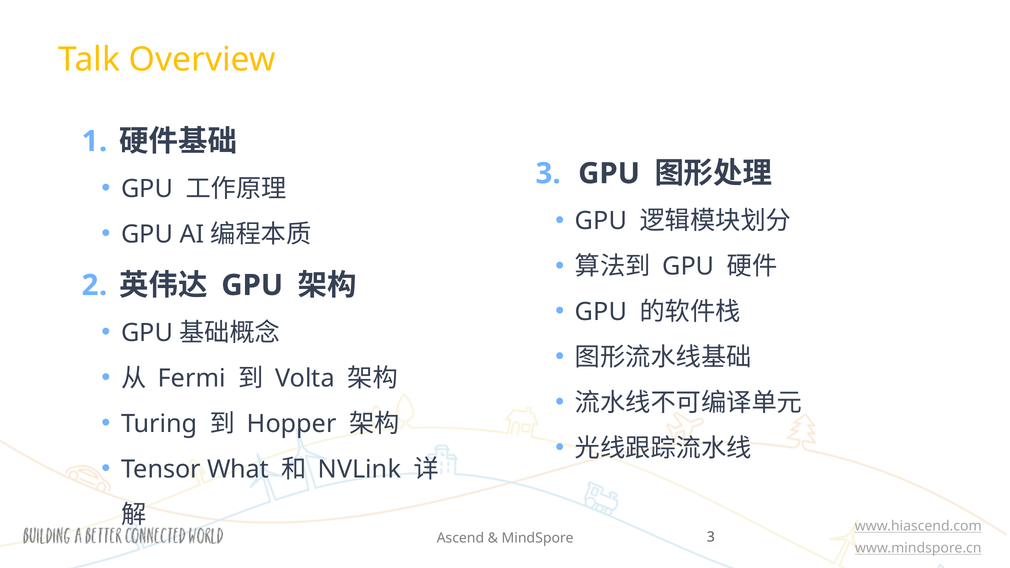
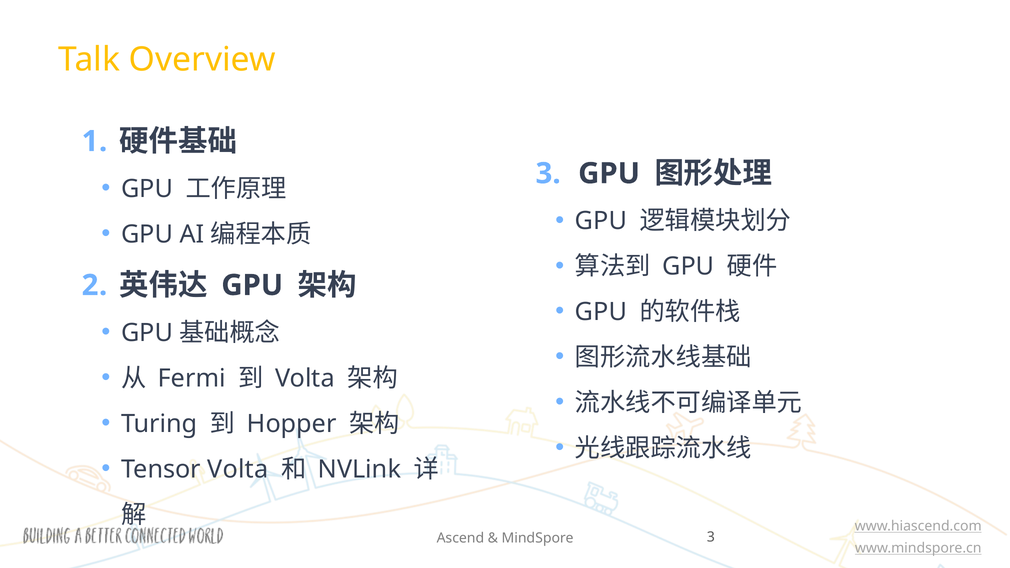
Tensor What: What -> Volta
